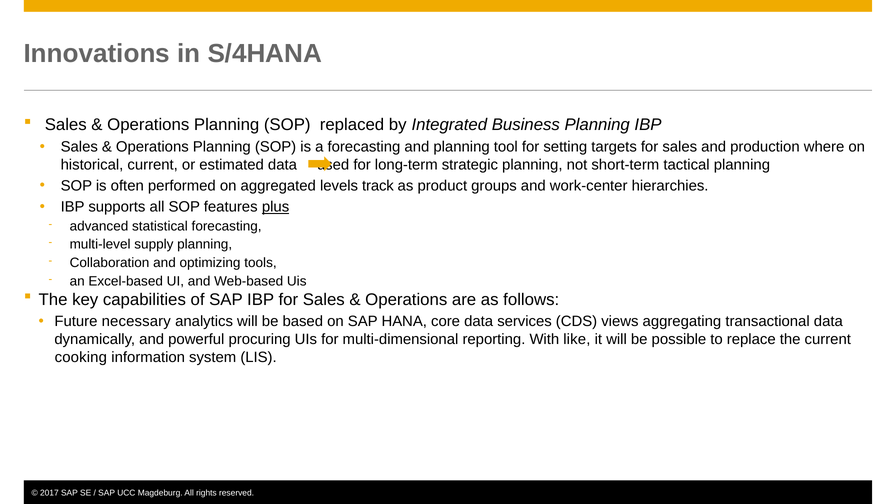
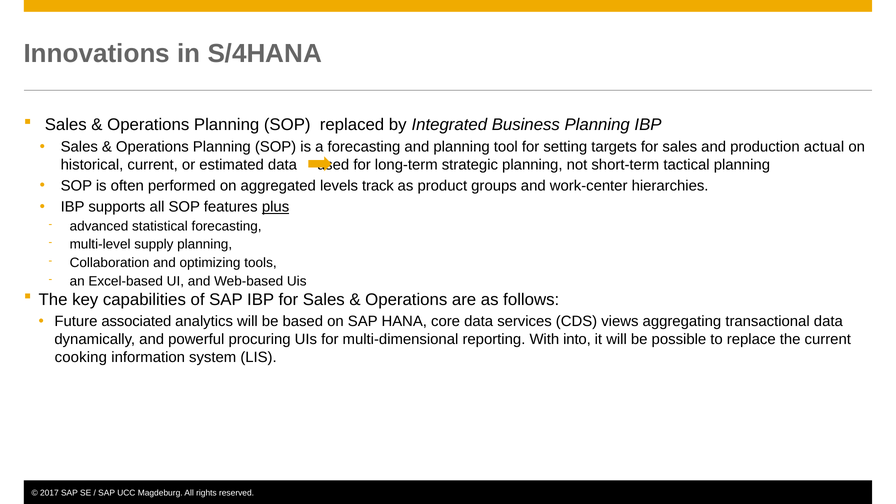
where: where -> actual
necessary: necessary -> associated
like: like -> into
